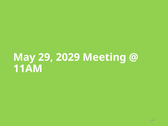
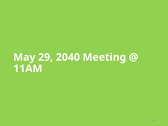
2029: 2029 -> 2040
